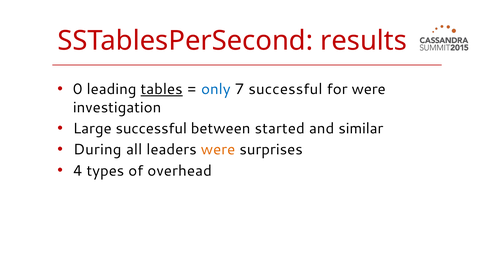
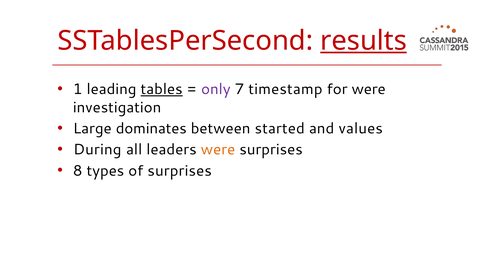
results underline: none -> present
0: 0 -> 1
only colour: blue -> purple
7 successful: successful -> timestamp
Large successful: successful -> dominates
similar: similar -> values
4: 4 -> 8
of overhead: overhead -> surprises
